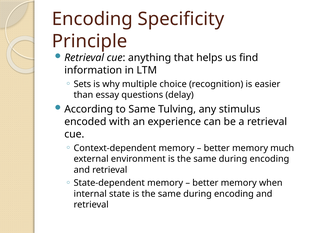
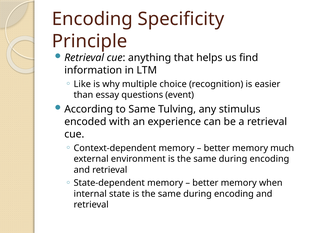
Sets: Sets -> Like
delay: delay -> event
